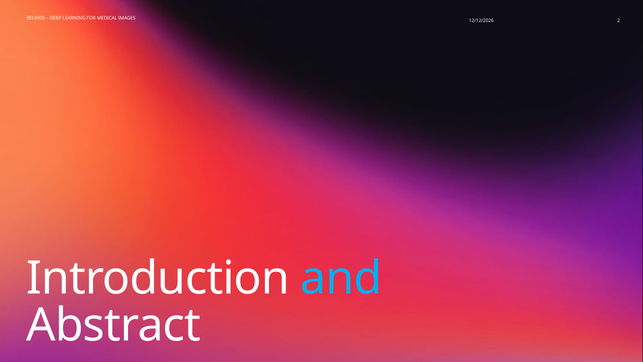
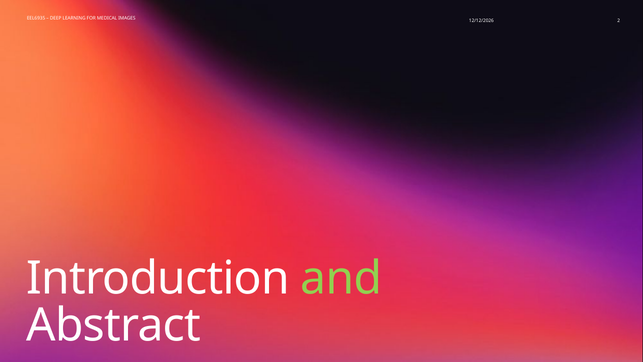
and colour: light blue -> light green
